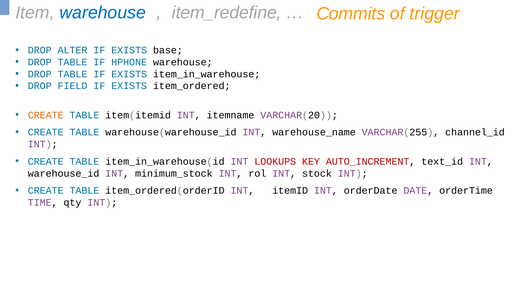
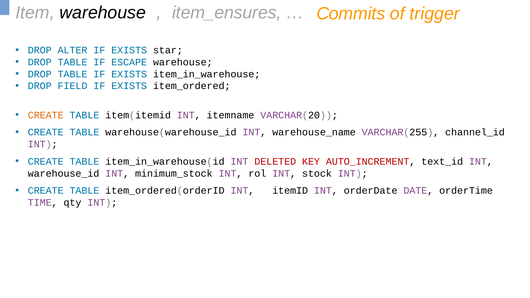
warehouse at (103, 13) colour: blue -> black
item_redefine: item_redefine -> item_ensures
base: base -> star
HPHONE: HPHONE -> ESCAPE
LOOKUPS: LOOKUPS -> DELETED
